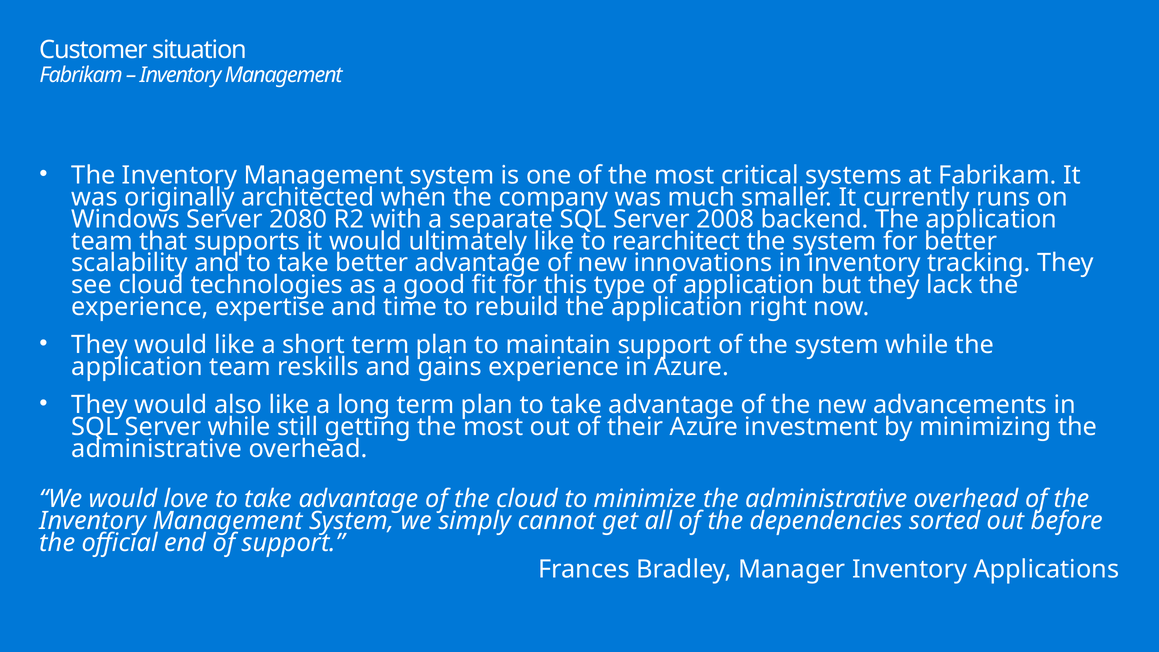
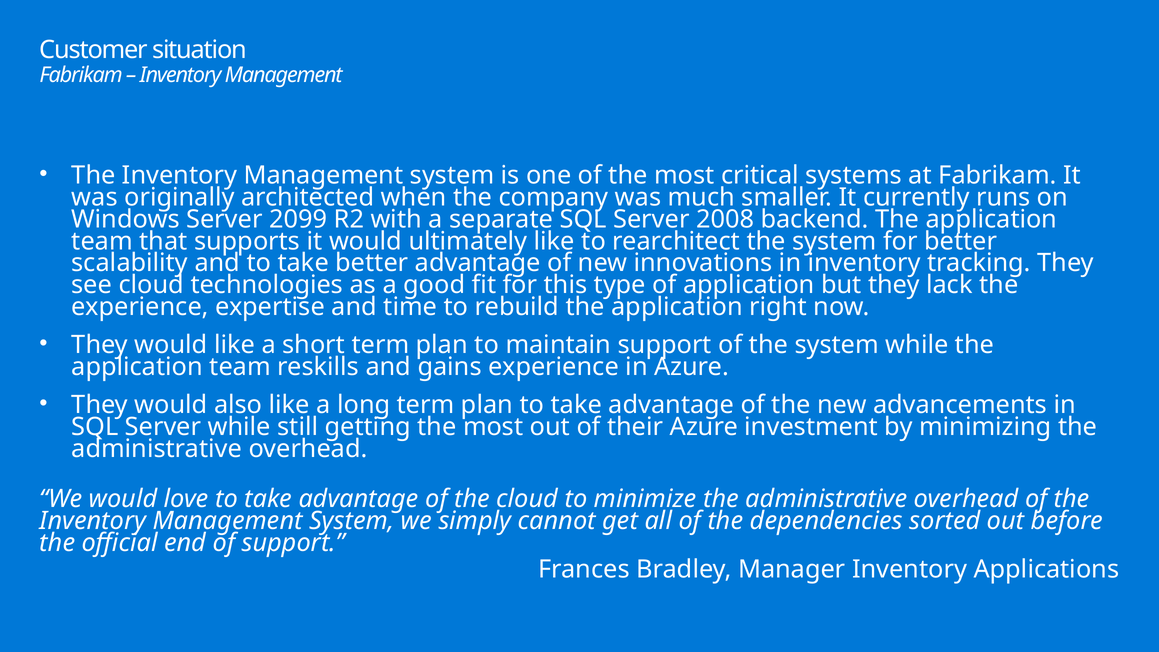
2080: 2080 -> 2099
